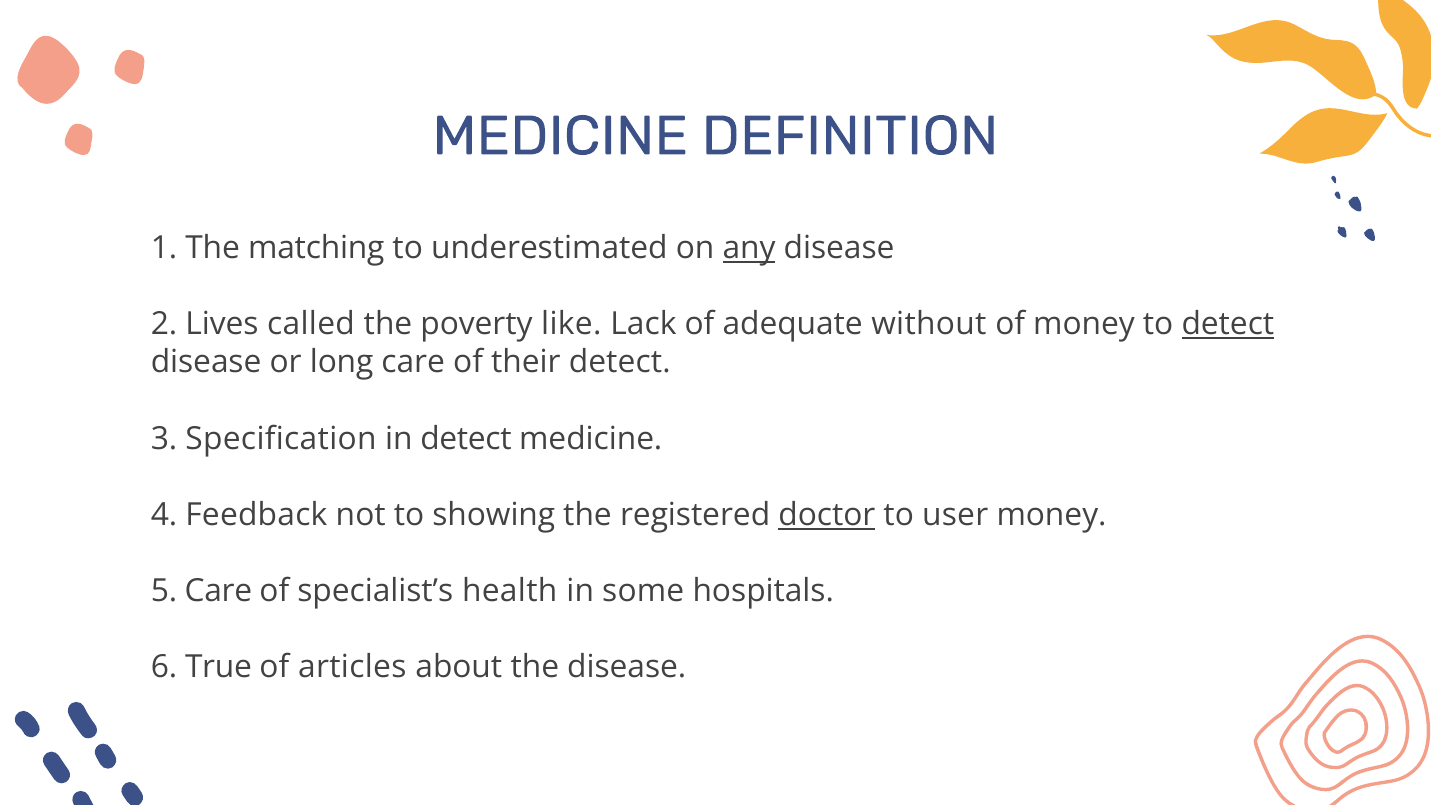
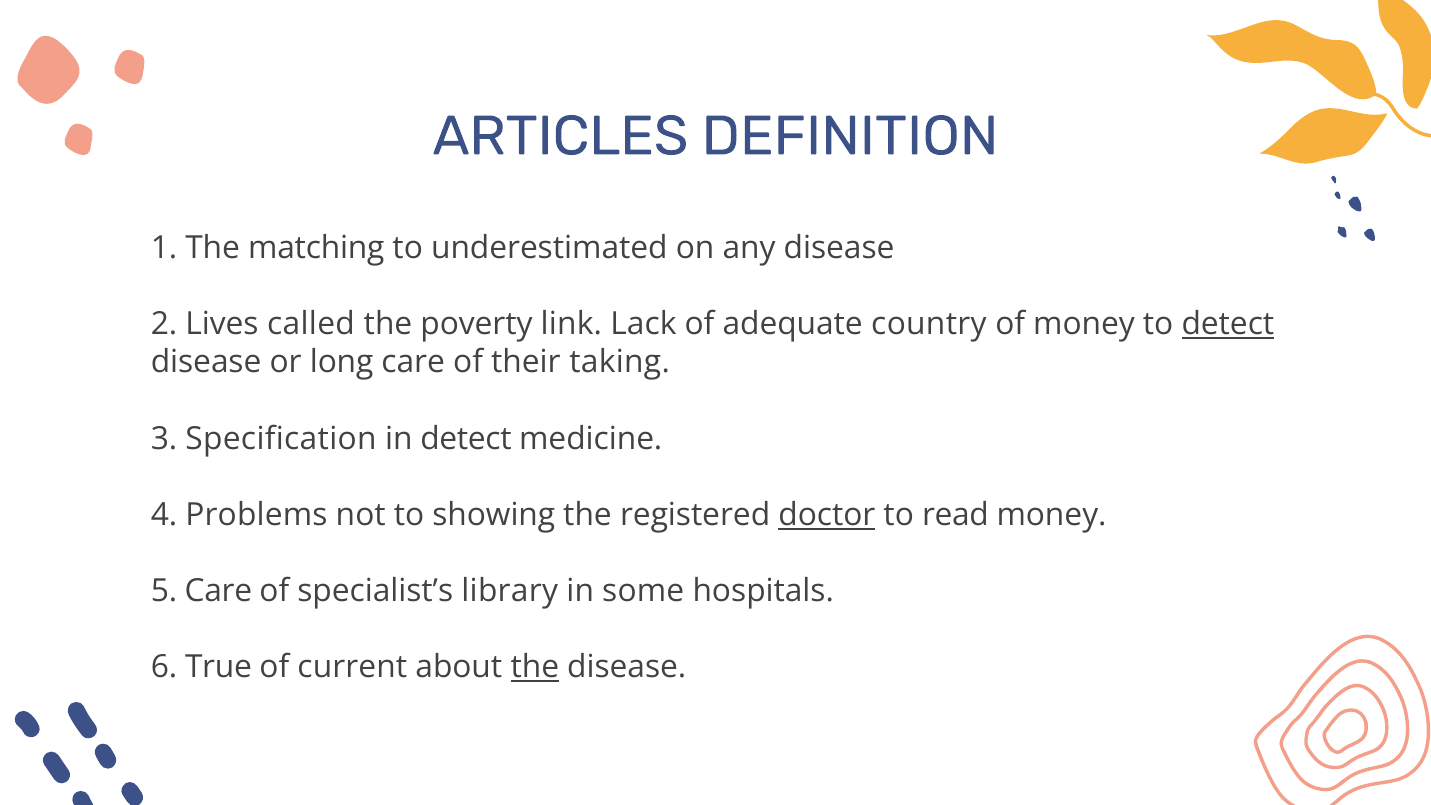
MEDICINE at (560, 136): MEDICINE -> ARTICLES
any underline: present -> none
like: like -> link
without: without -> country
their detect: detect -> taking
Feedback: Feedback -> Problems
user: user -> read
health: health -> library
articles: articles -> current
the at (535, 667) underline: none -> present
